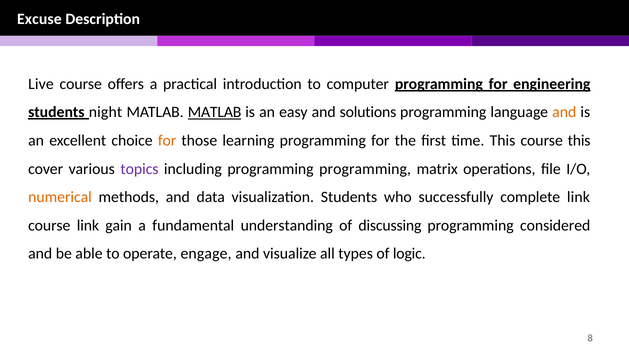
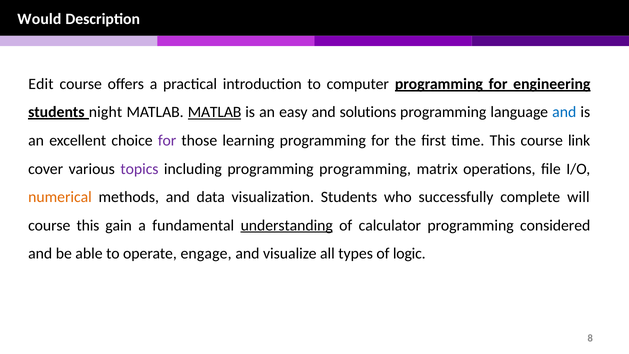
Excuse: Excuse -> Would
Live: Live -> Edit
and at (564, 112) colour: orange -> blue
for at (167, 140) colour: orange -> purple
course this: this -> link
complete link: link -> will
course link: link -> this
understanding underline: none -> present
discussing: discussing -> calculator
